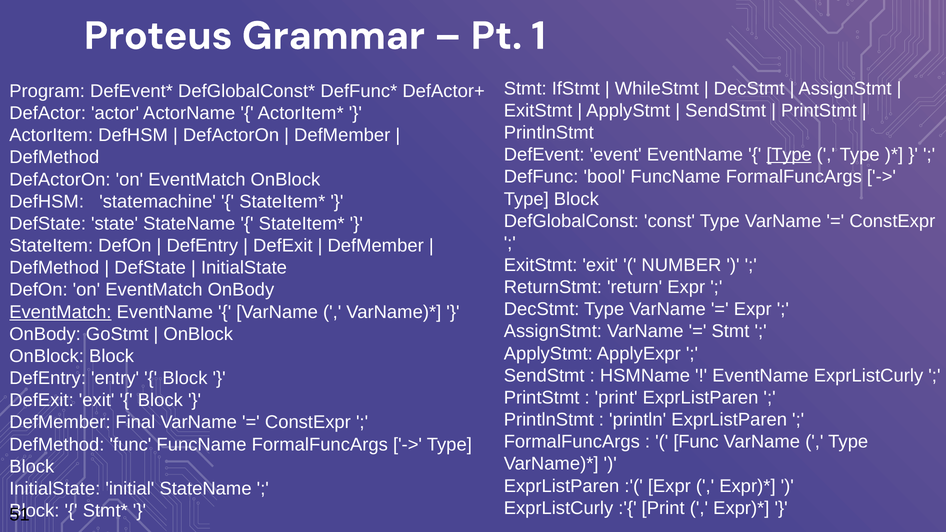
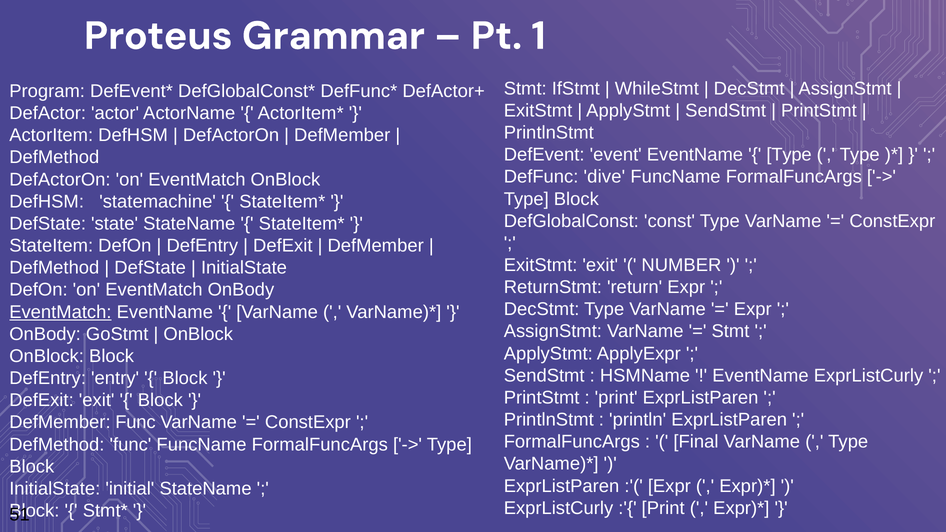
Type at (789, 155) underline: present -> none
bool: bool -> dive
DefMember Final: Final -> Func
Func at (696, 442): Func -> Final
